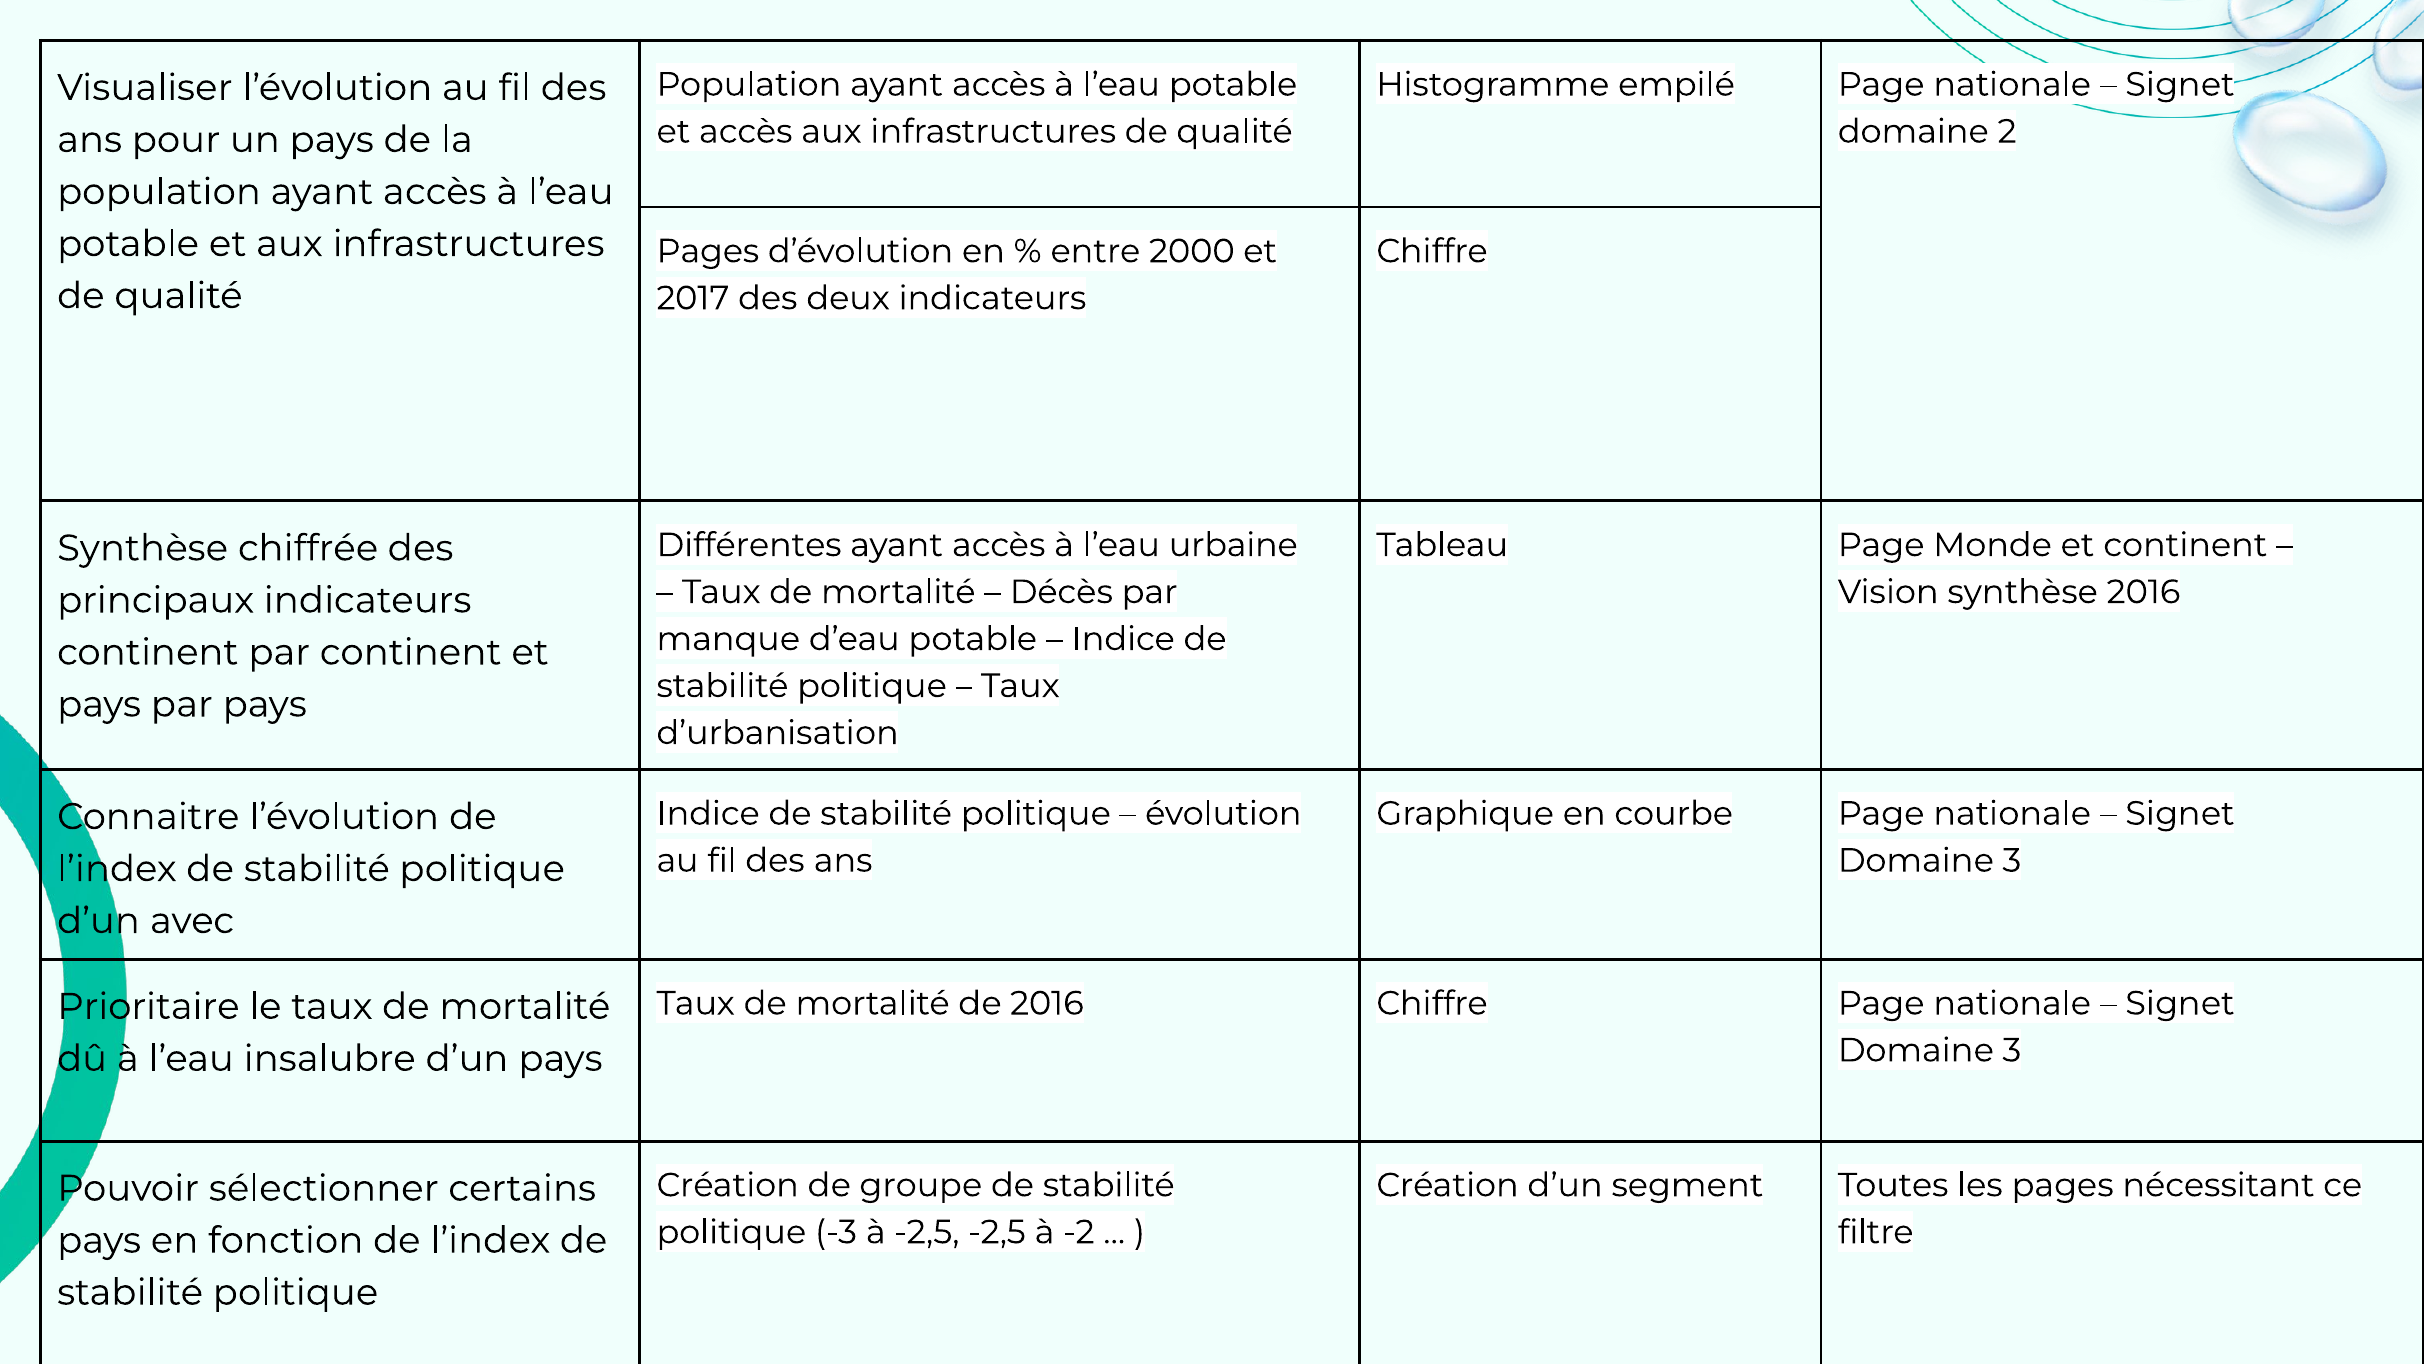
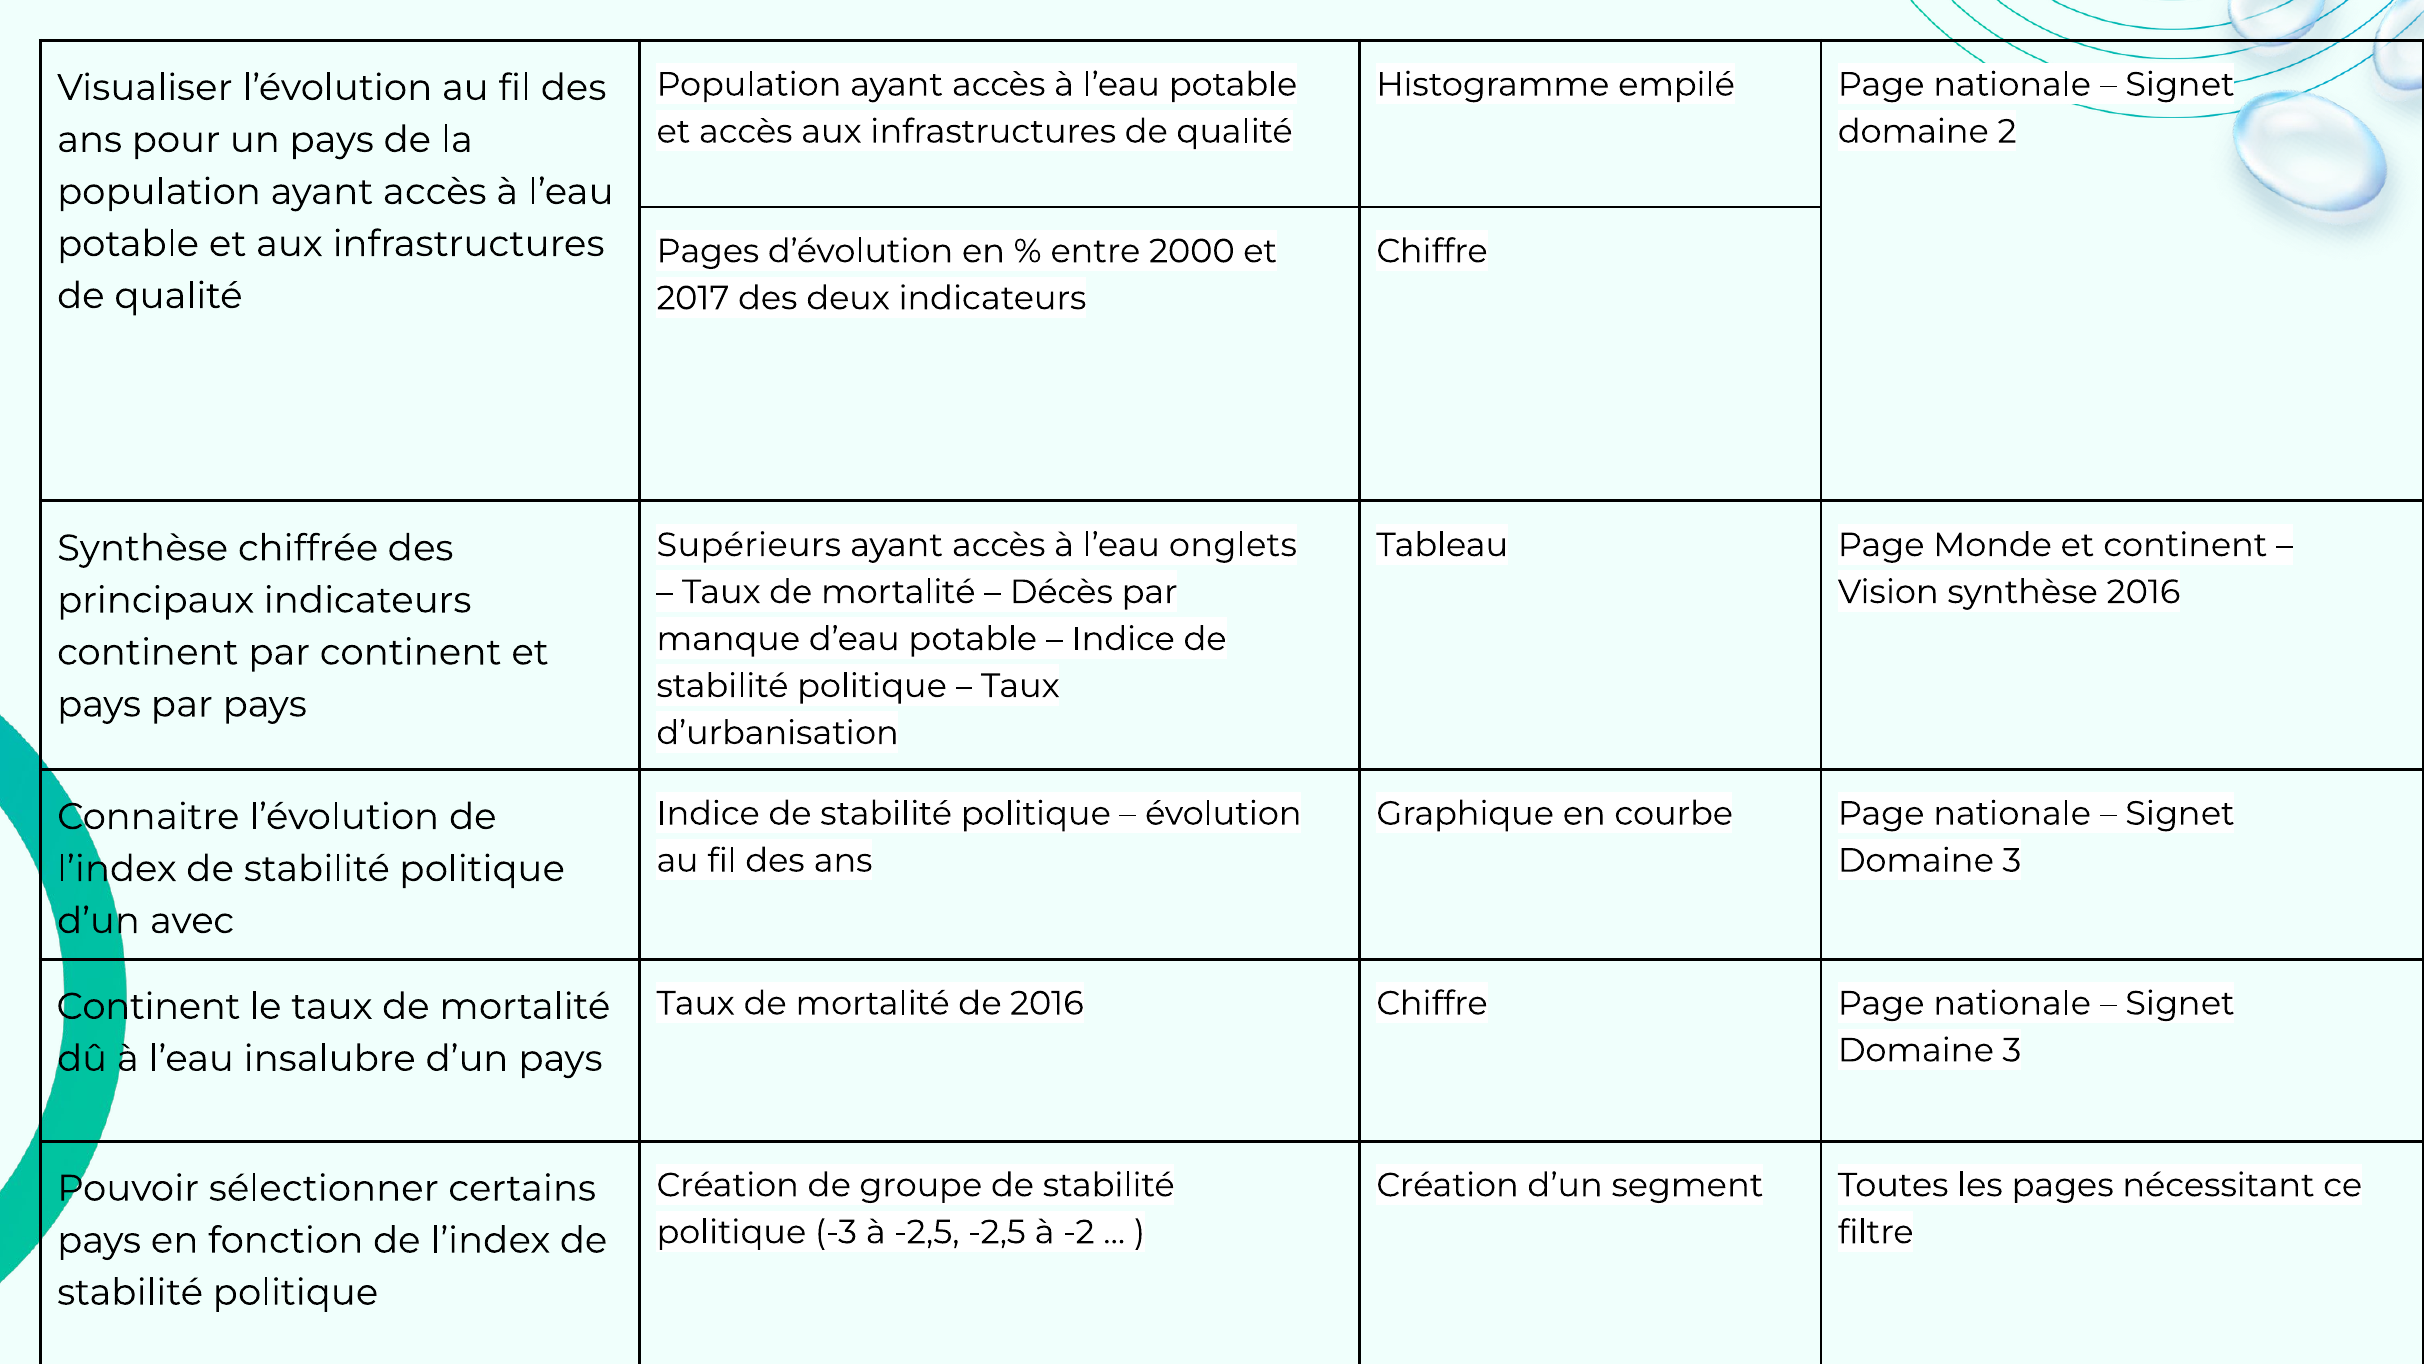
Différentes: Différentes -> Supérieurs
urbaine: urbaine -> onglets
Prioritaire at (148, 1006): Prioritaire -> Continent
